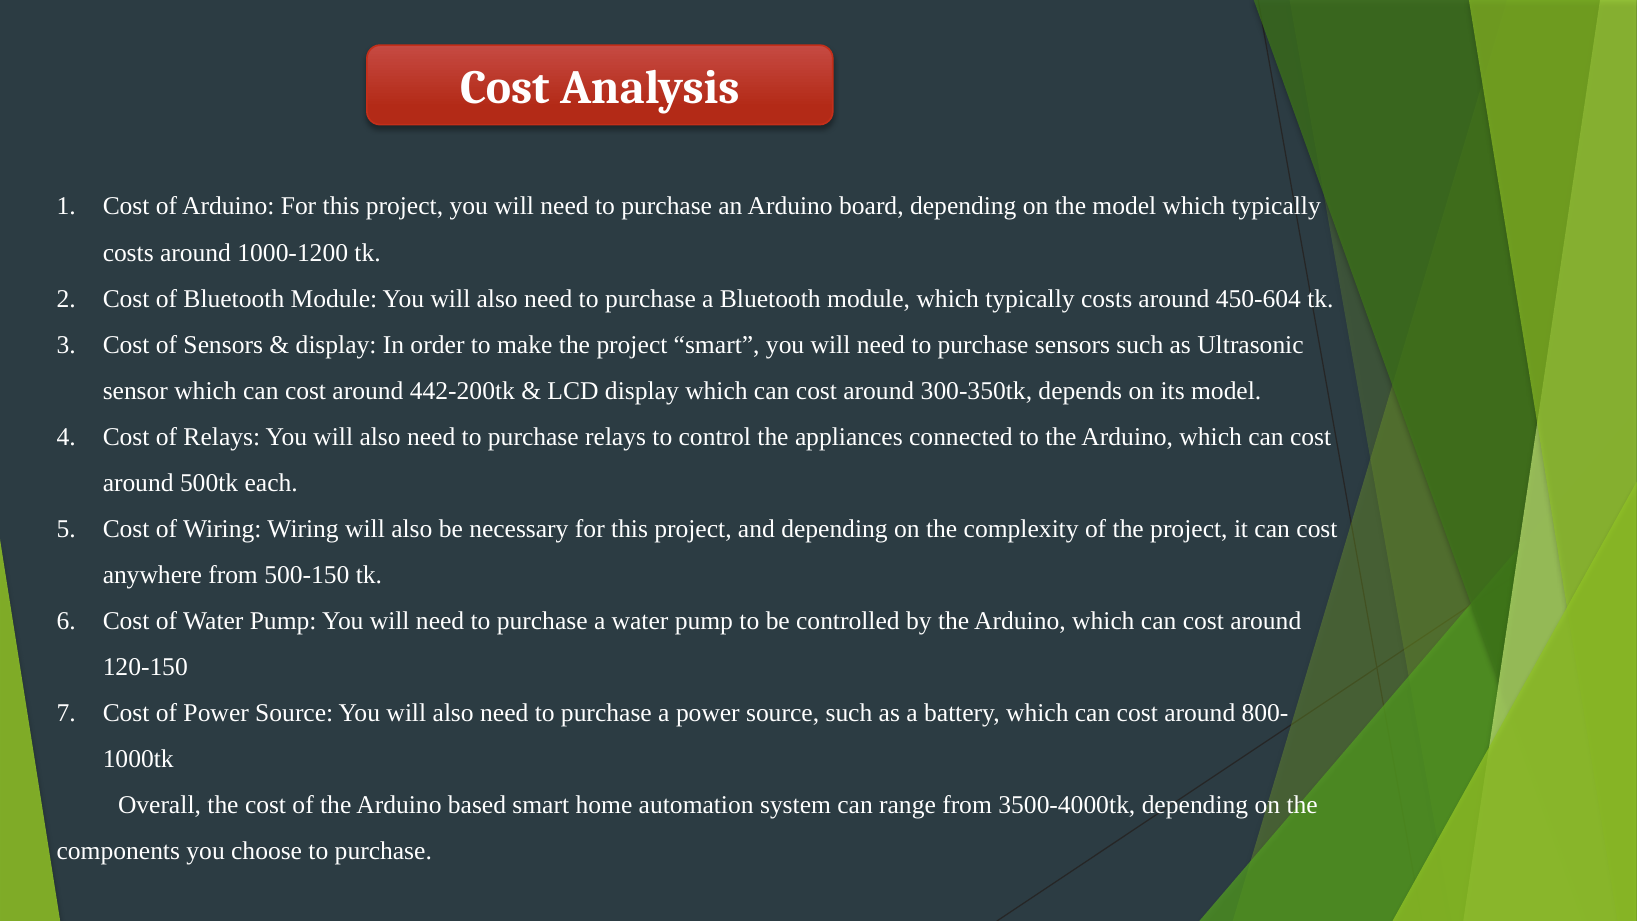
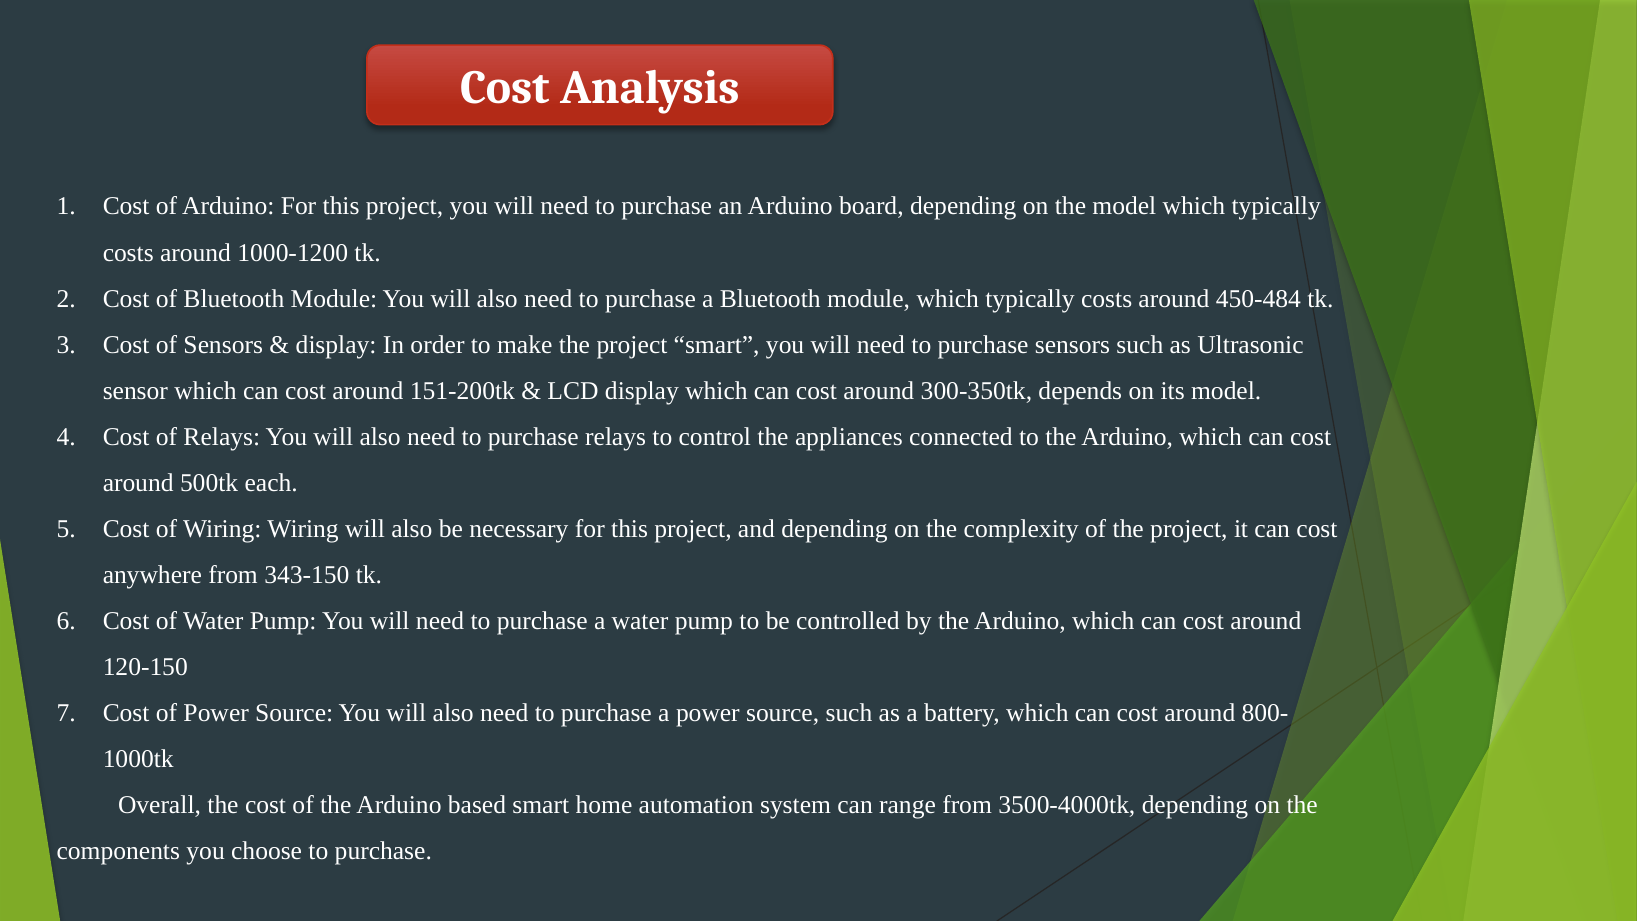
450-604: 450-604 -> 450-484
442-200tk: 442-200tk -> 151-200tk
500-150: 500-150 -> 343-150
